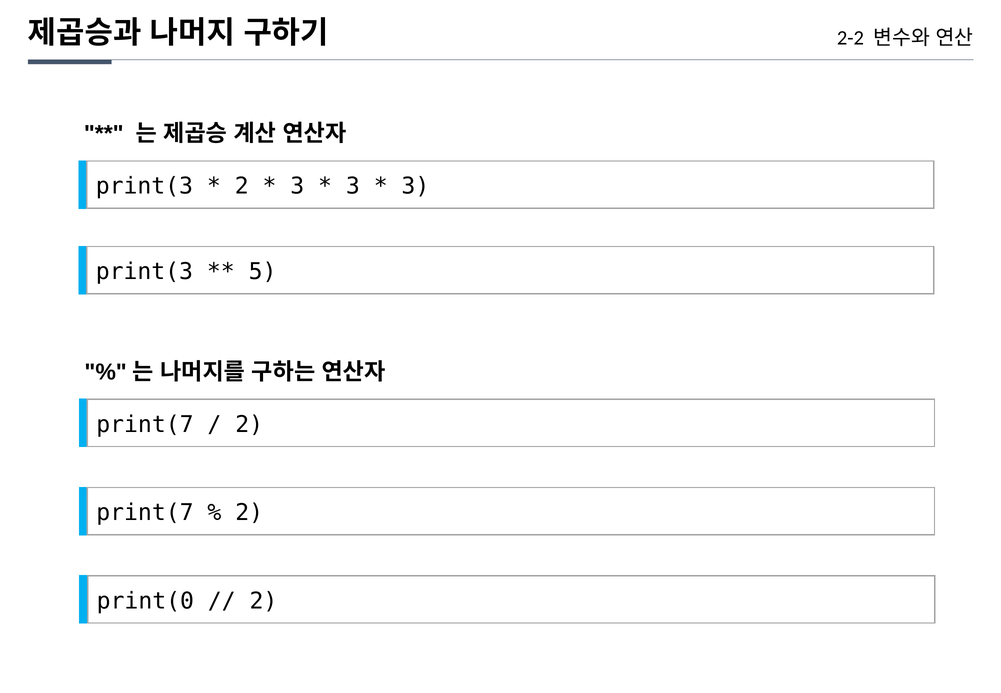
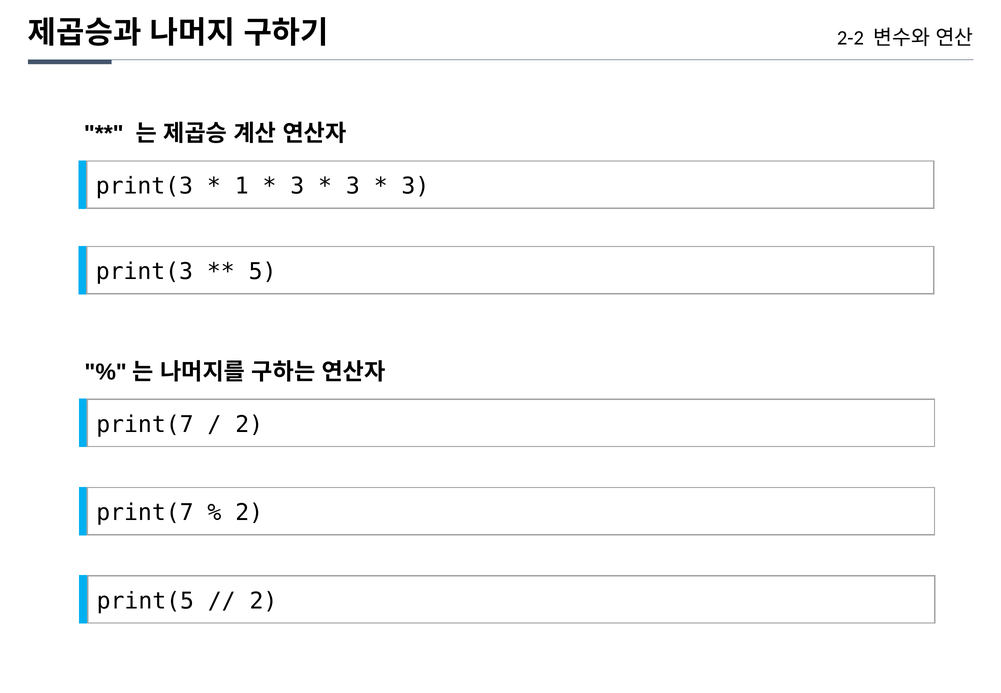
2 at (242, 186): 2 -> 1
print(0: print(0 -> print(5
